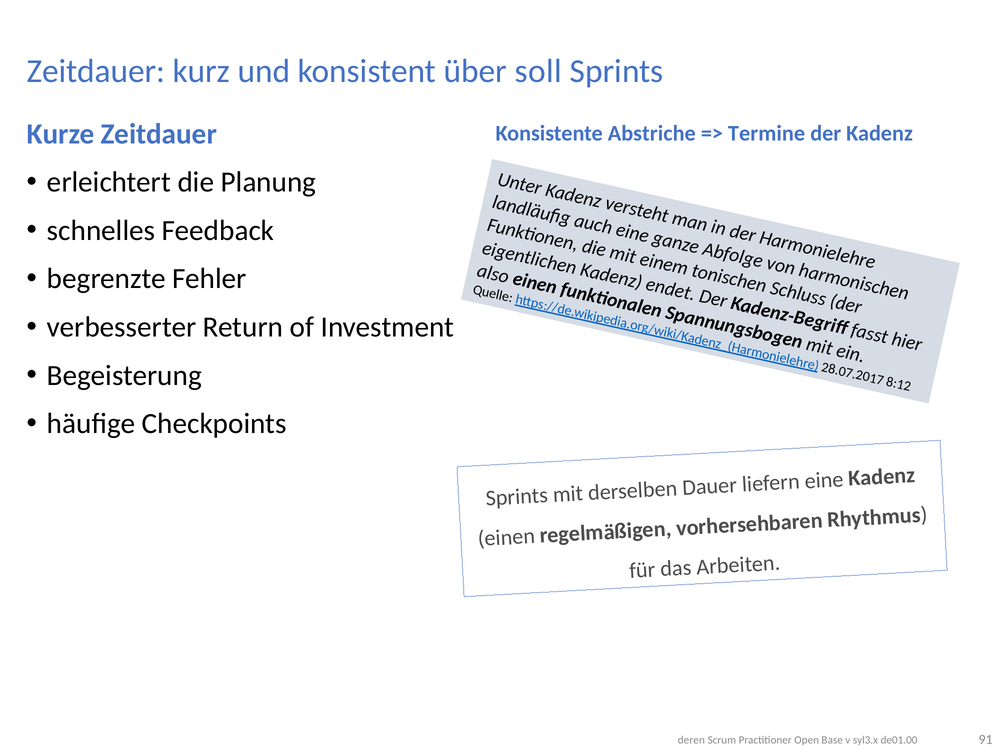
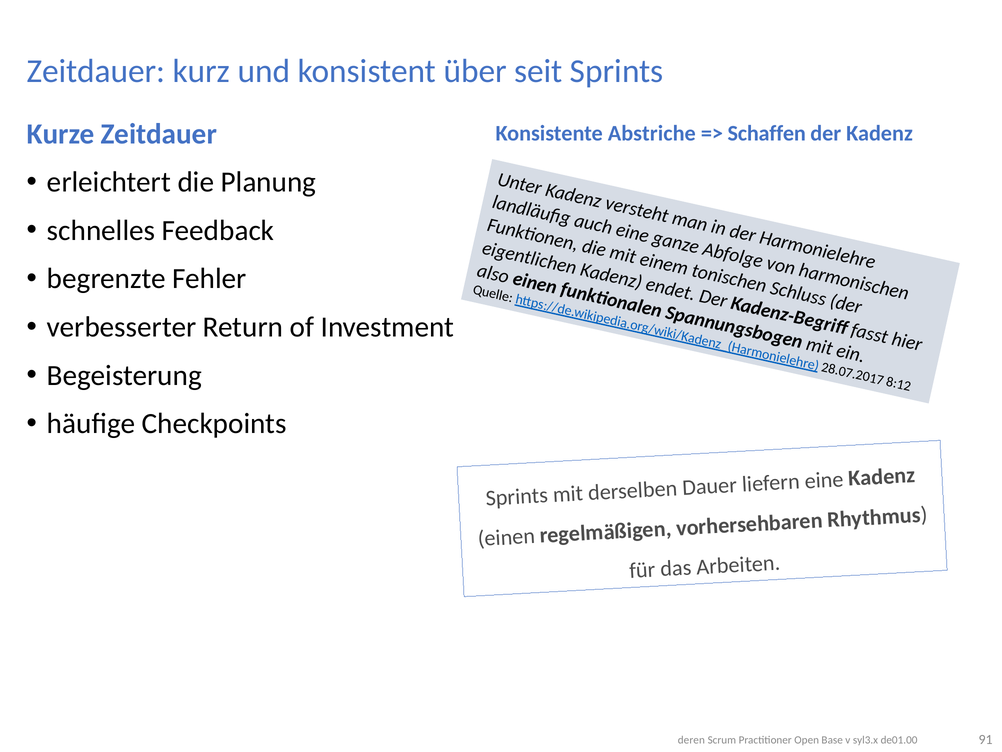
soll: soll -> seit
Termine: Termine -> Schaffen
